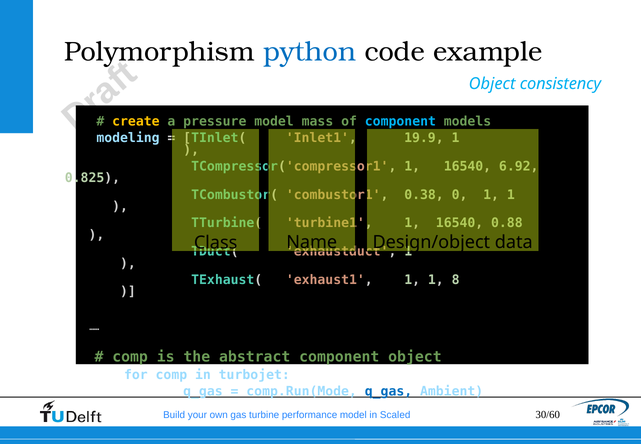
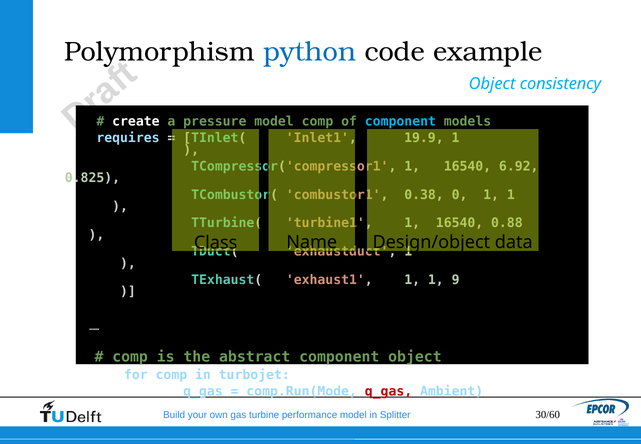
create colour: yellow -> white
model mass: mass -> comp
modeling: modeling -> requires
1 8: 8 -> 9
q_gas at (389, 392) colour: blue -> red
Scaled: Scaled -> Splitter
